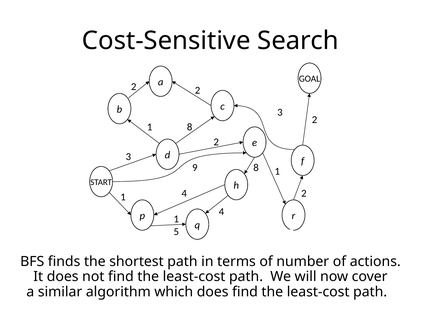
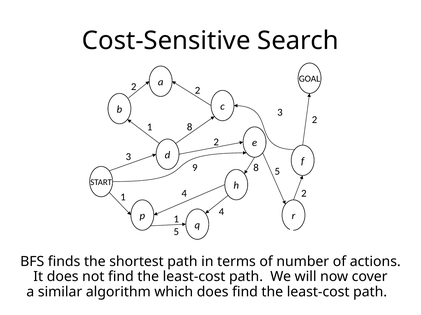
9 1: 1 -> 5
